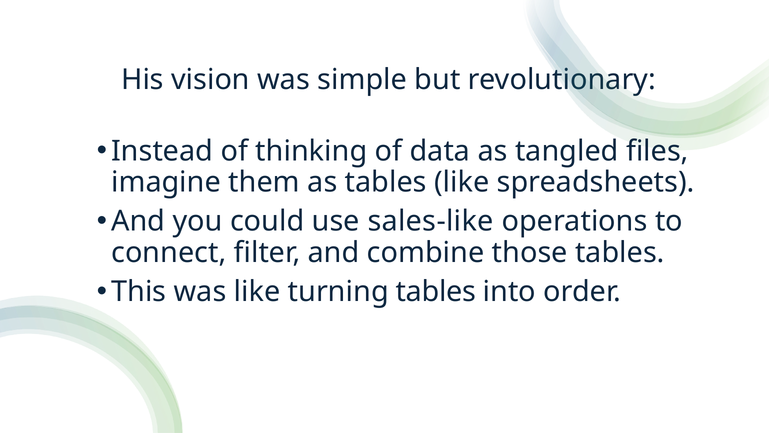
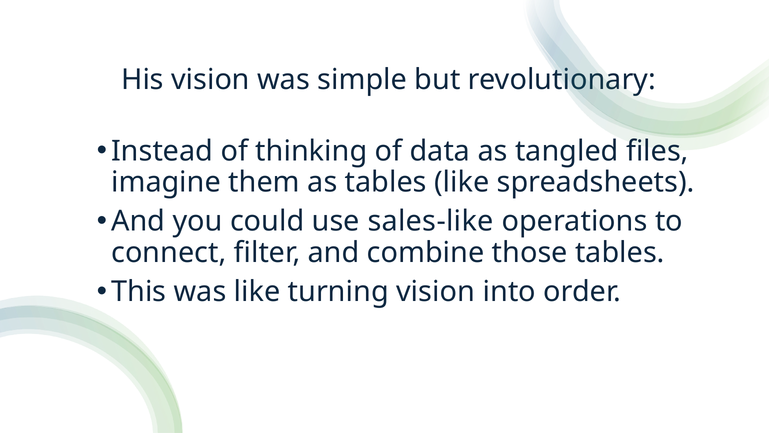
turning tables: tables -> vision
